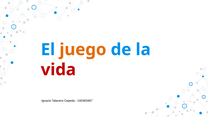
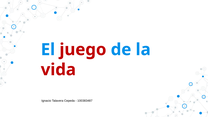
juego colour: orange -> red
